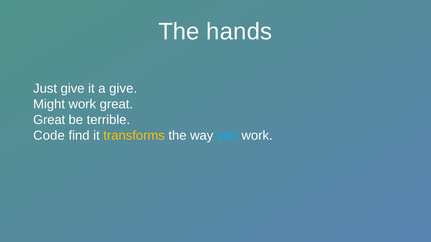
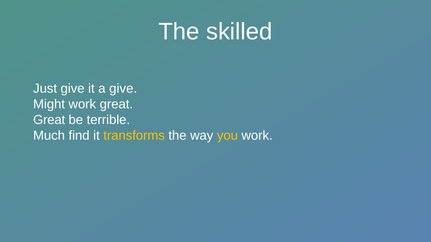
hands: hands -> skilled
Code: Code -> Much
you colour: light blue -> yellow
